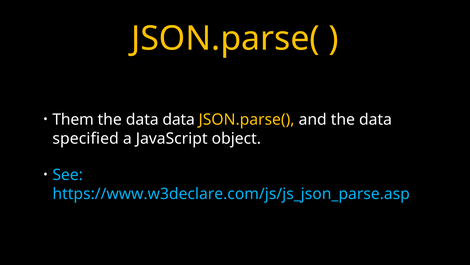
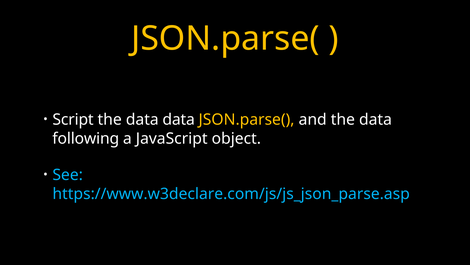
Them: Them -> Script
specified: specified -> following
